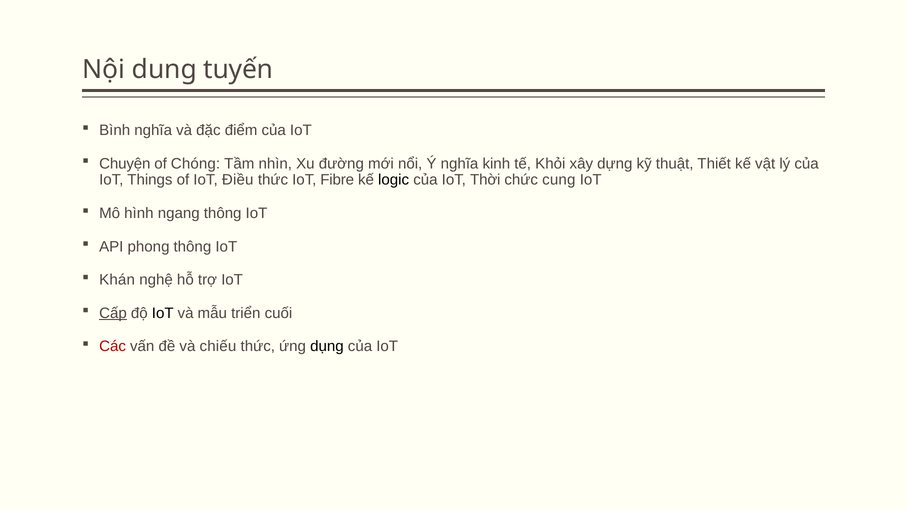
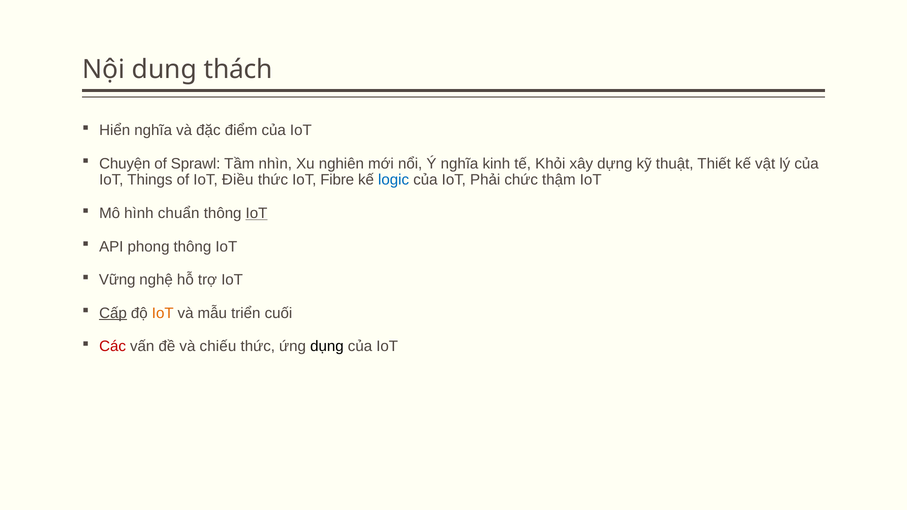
tuyến: tuyến -> thách
Bình: Bình -> Hiển
Chóng: Chóng -> Sprawl
đường: đường -> nghiên
logic colour: black -> blue
Thời: Thời -> Phải
cung: cung -> thậm
ngang: ngang -> chuẩn
IoT at (256, 213) underline: none -> present
Khán: Khán -> Vững
IoT at (163, 313) colour: black -> orange
